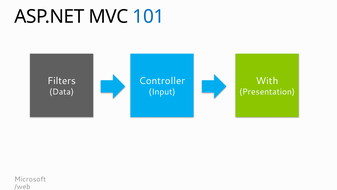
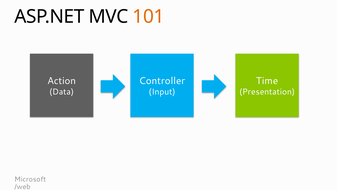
101 colour: blue -> orange
Filters: Filters -> Action
With: With -> Time
